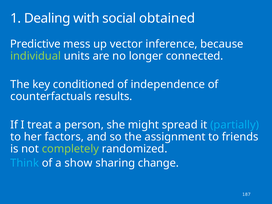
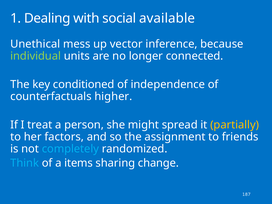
obtained: obtained -> available
Predictive: Predictive -> Unethical
results: results -> higher
partially colour: light blue -> yellow
completely colour: light green -> light blue
show: show -> items
